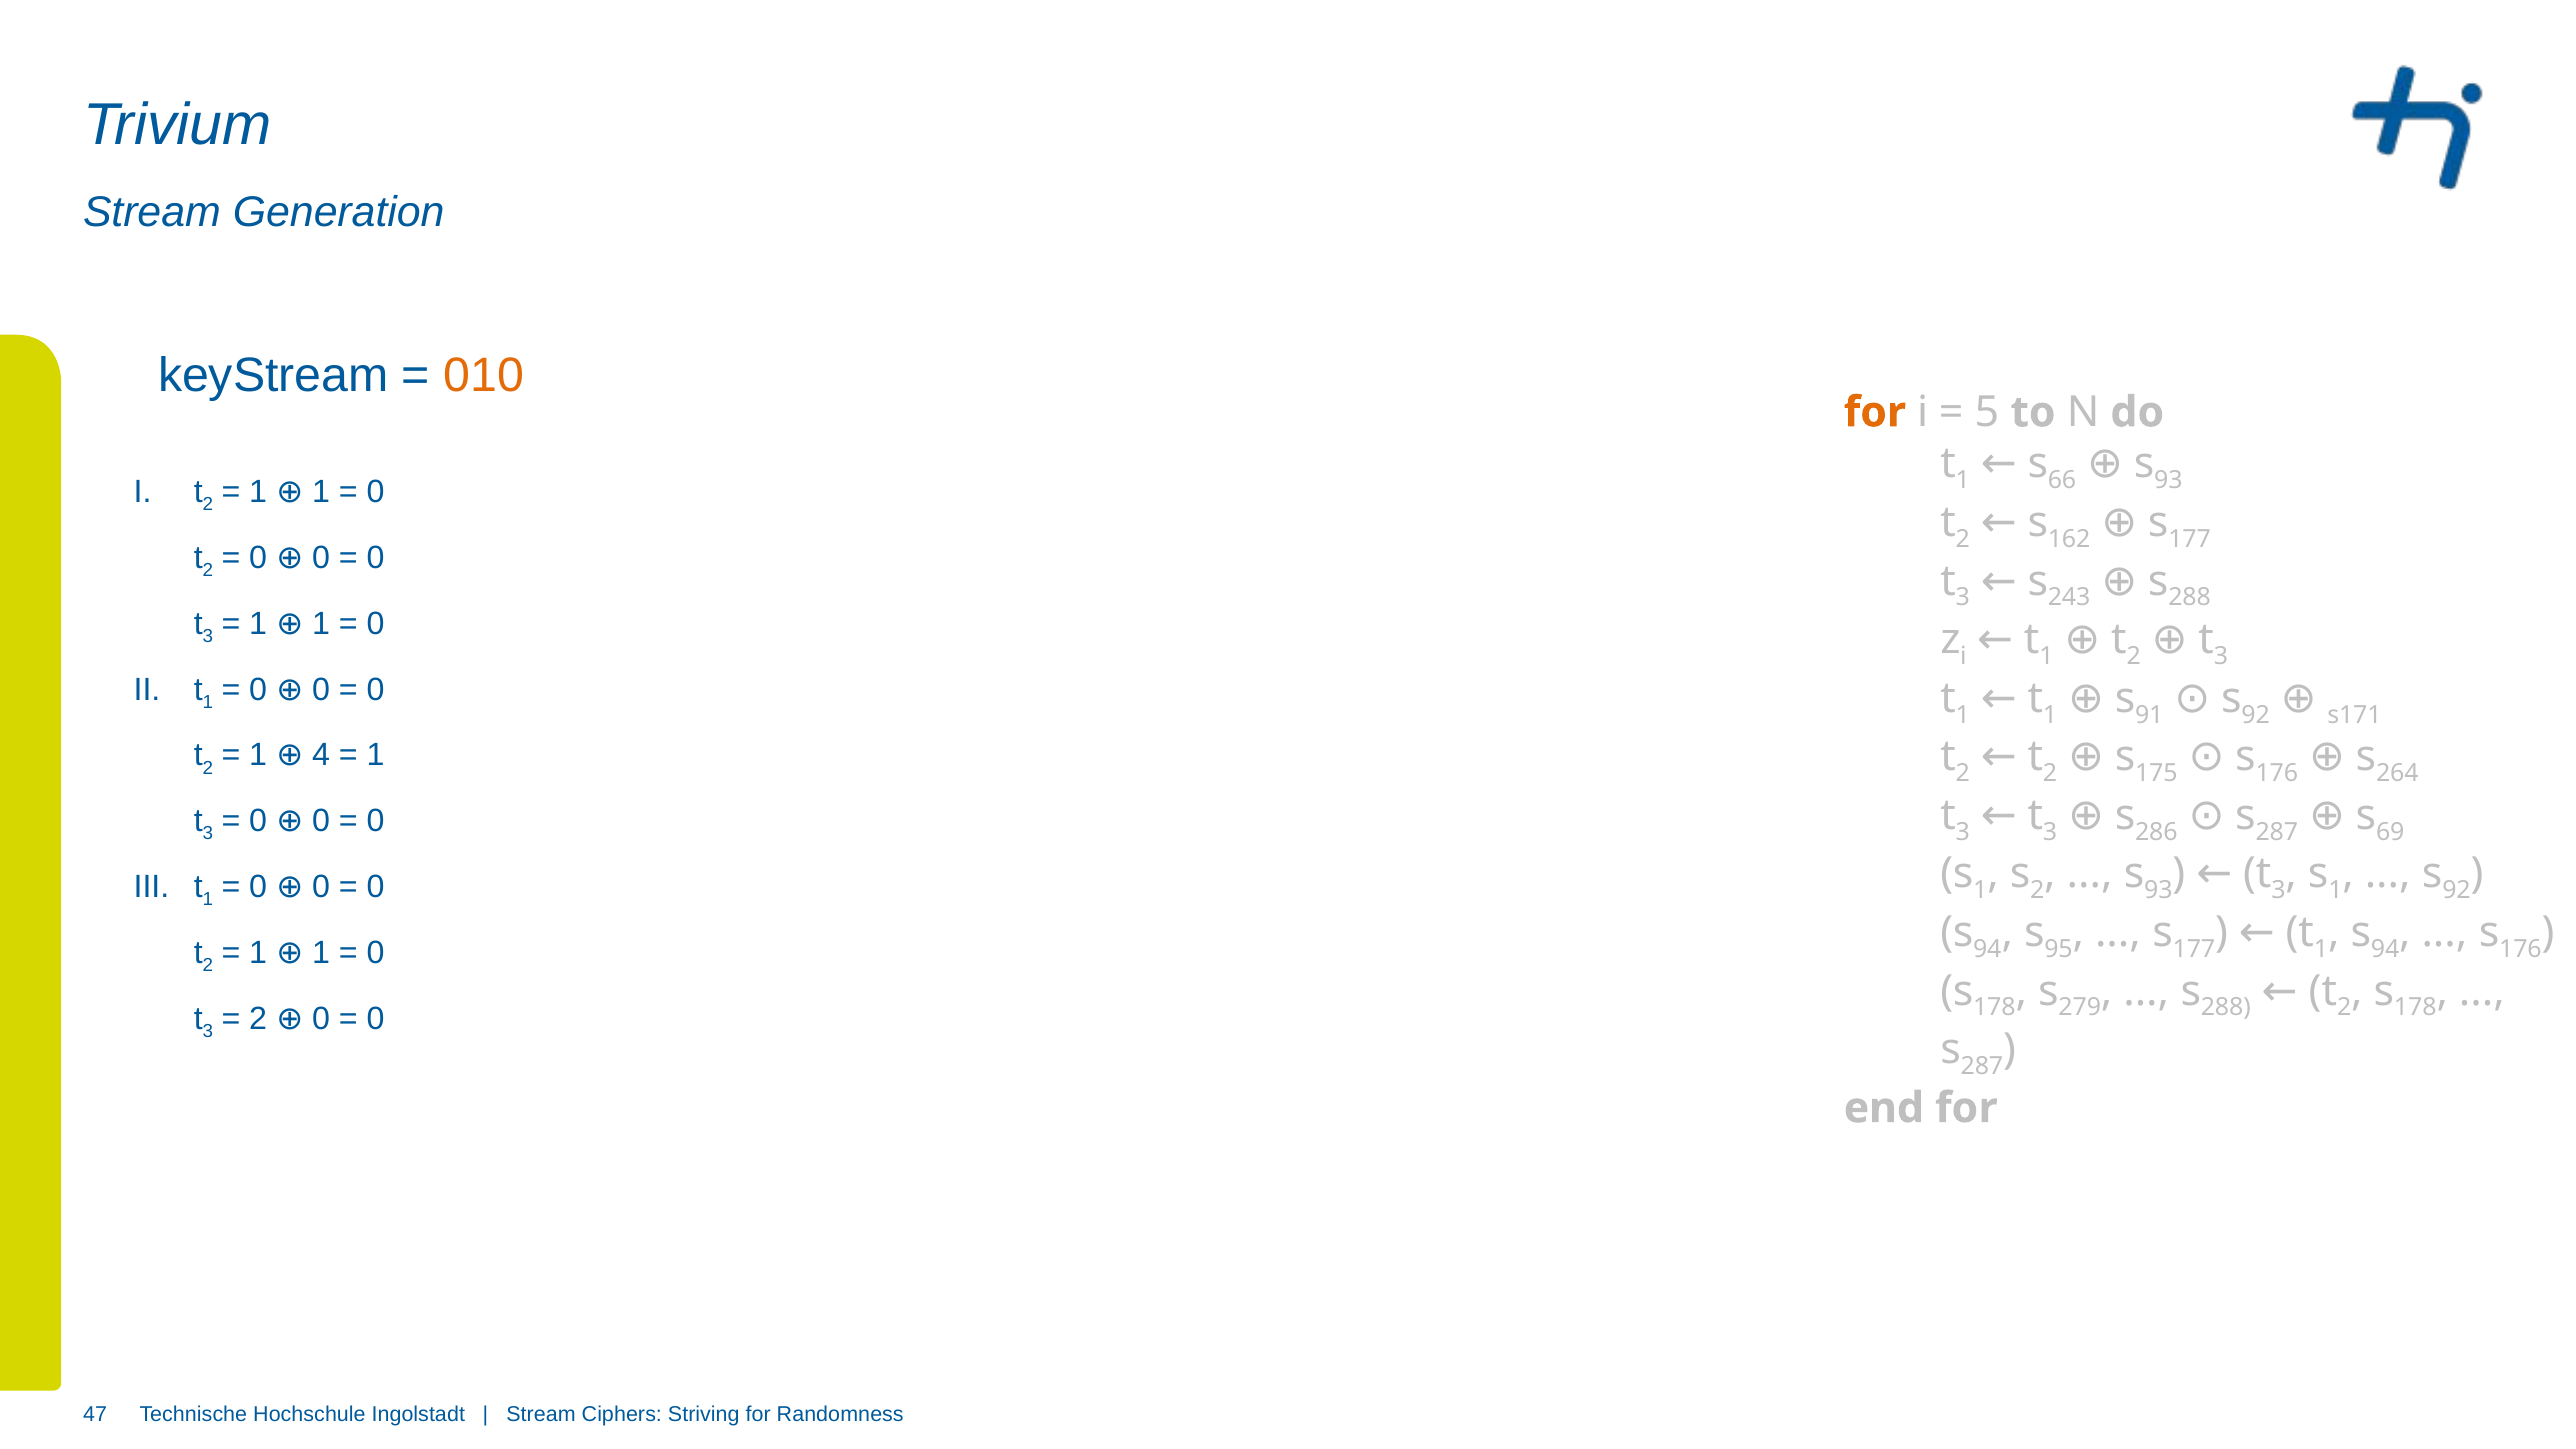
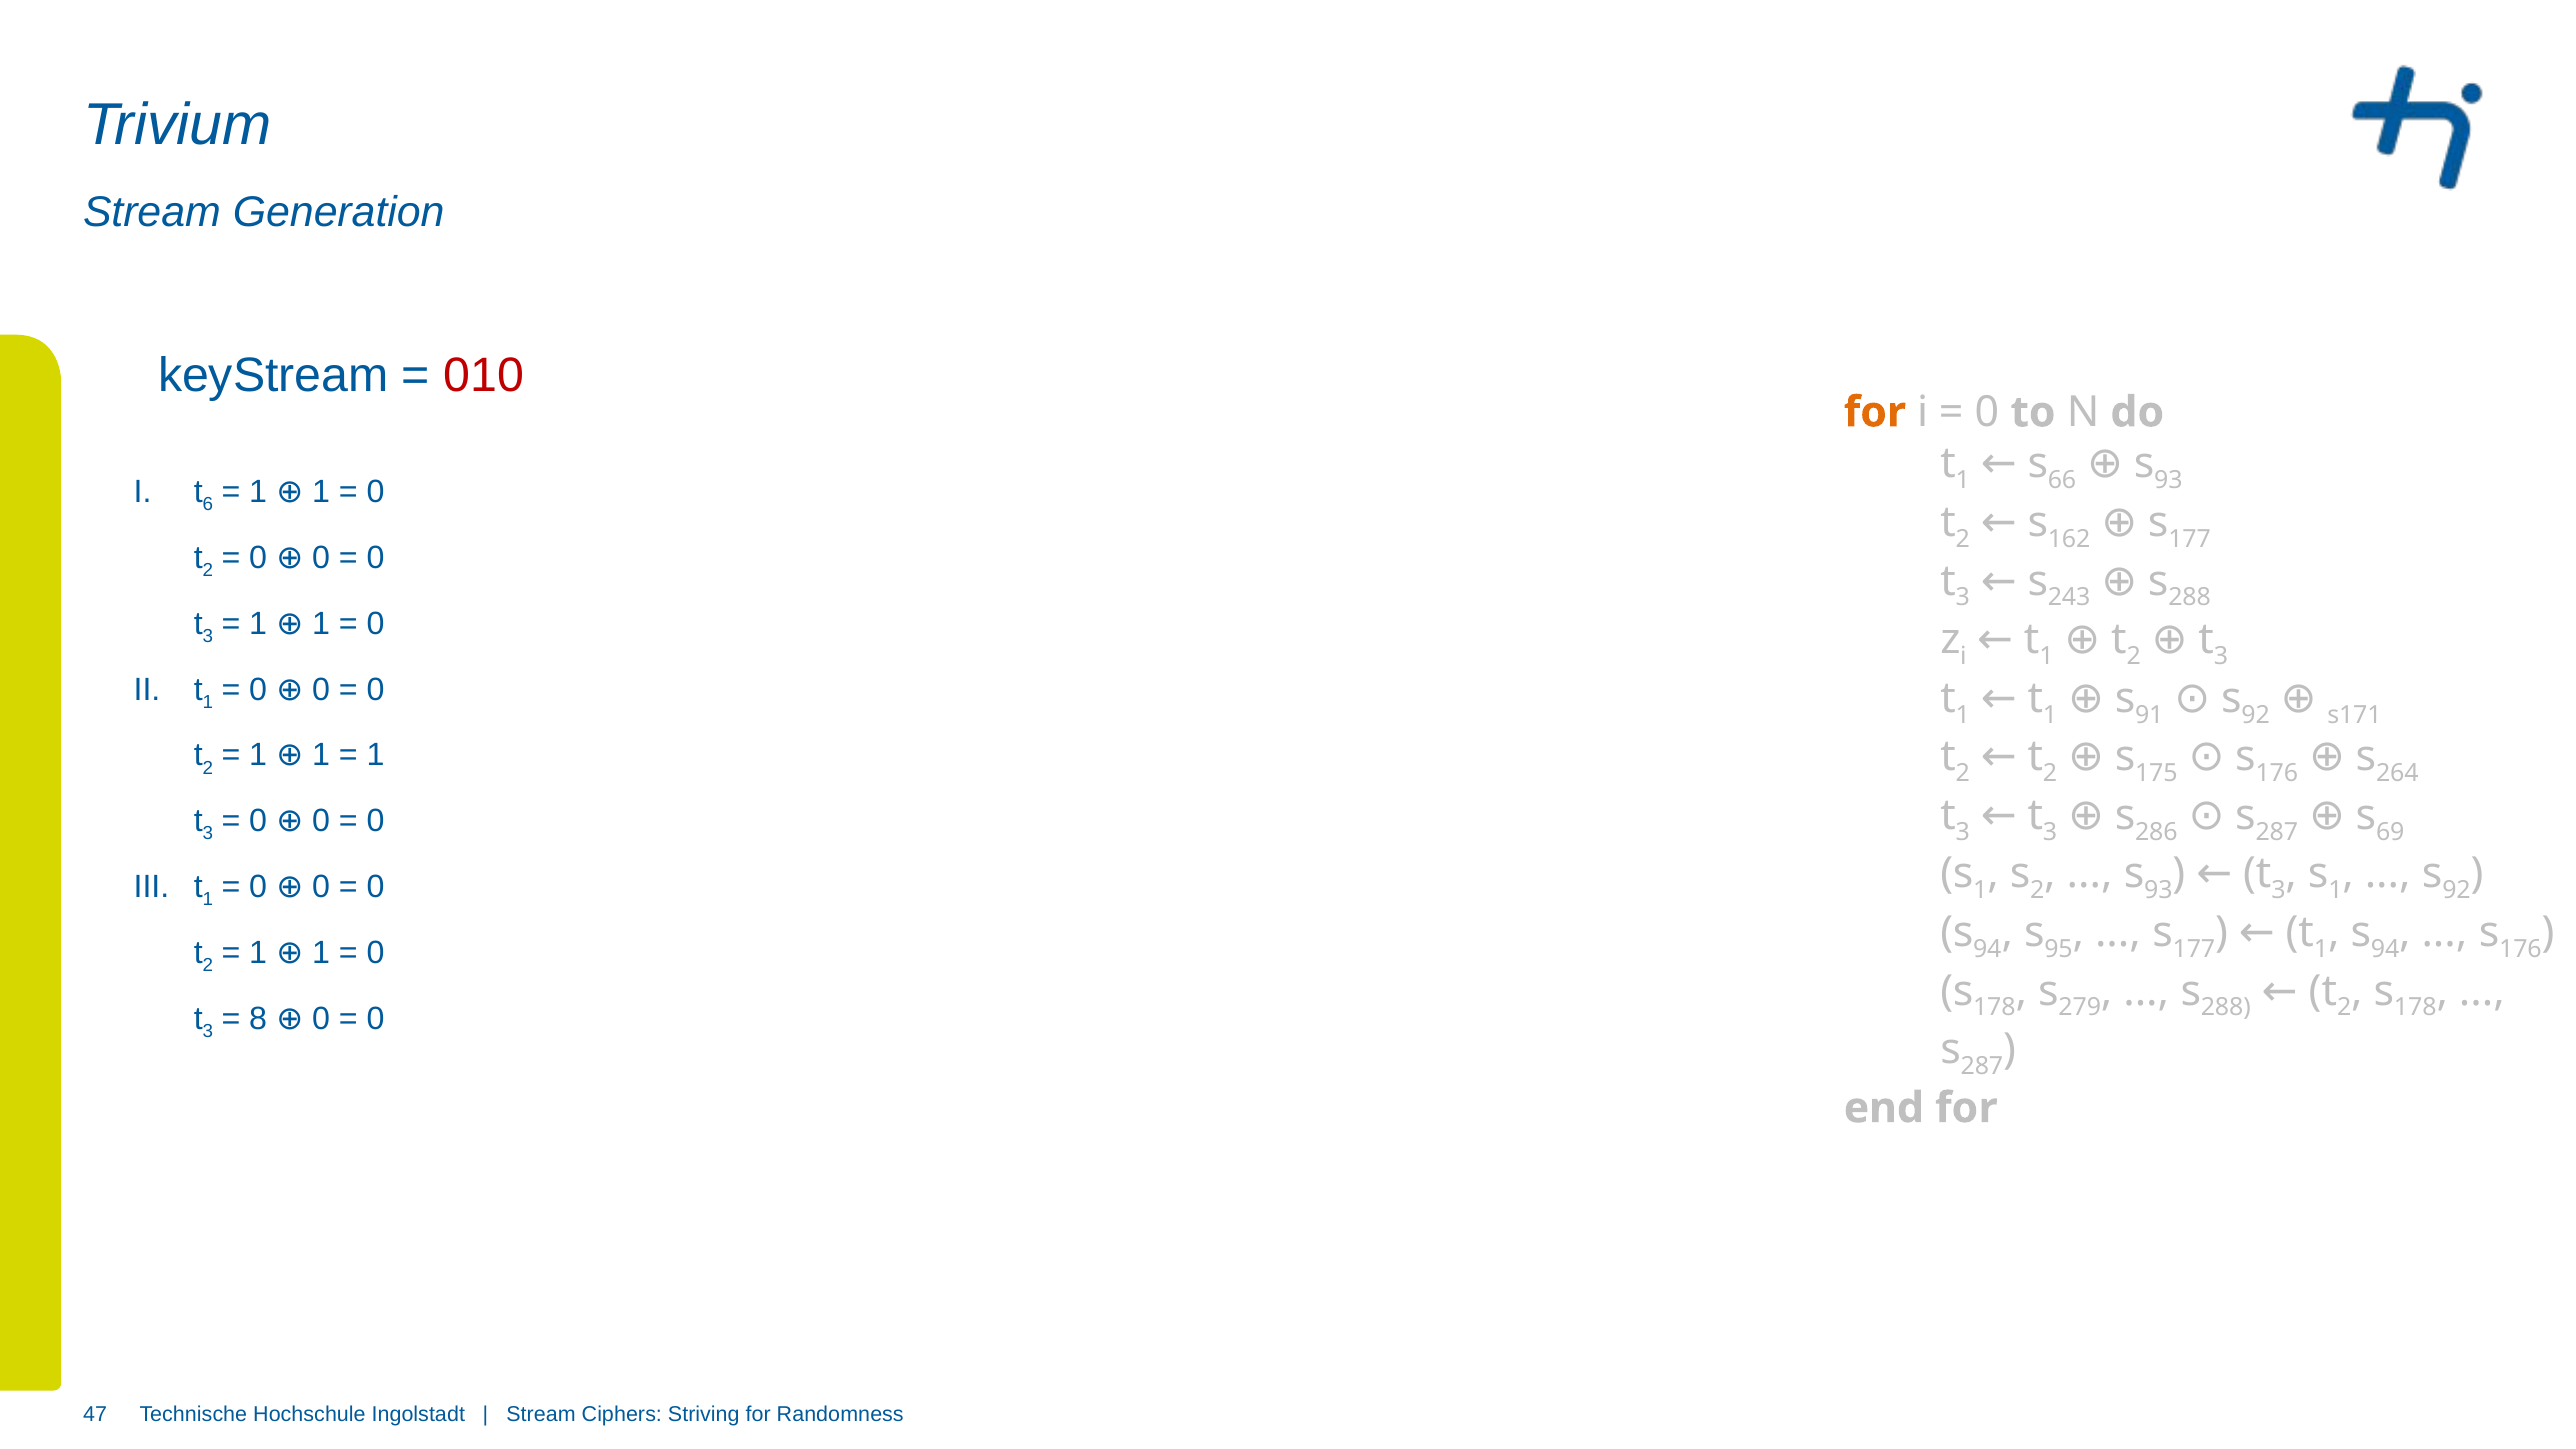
010 colour: orange -> red
5 at (1987, 412): 5 -> 0
2 at (208, 505): 2 -> 6
4 at (321, 755): 4 -> 1
2 at (258, 1019): 2 -> 8
